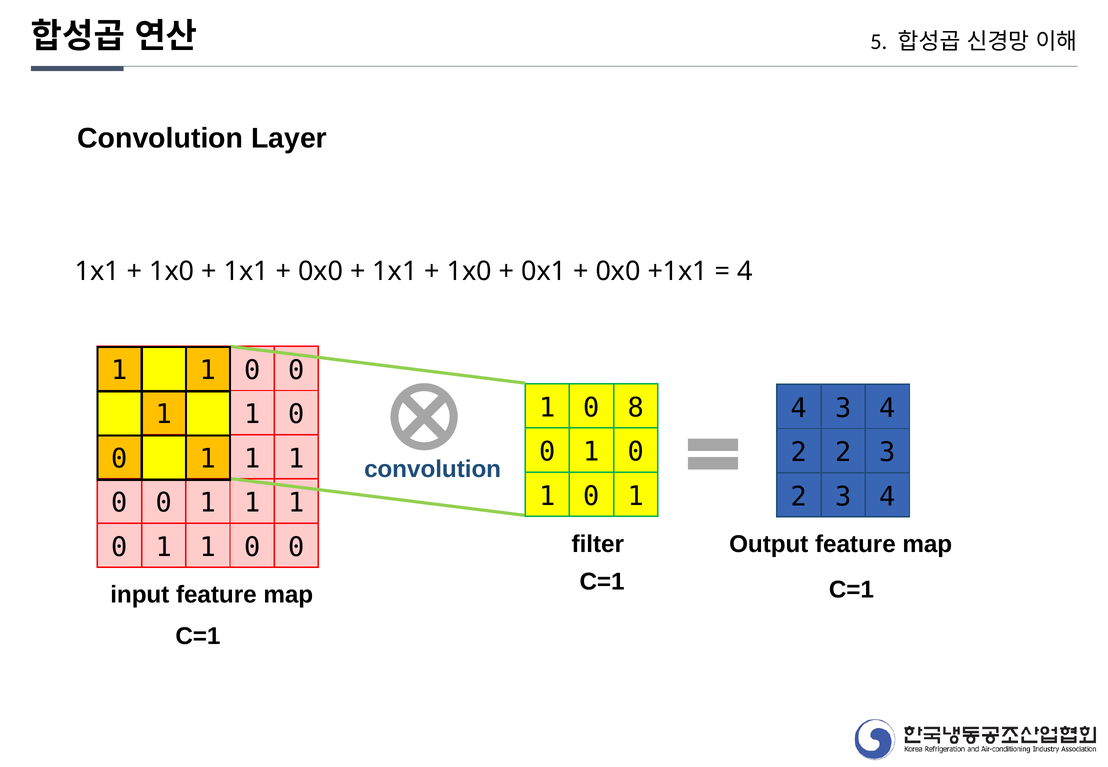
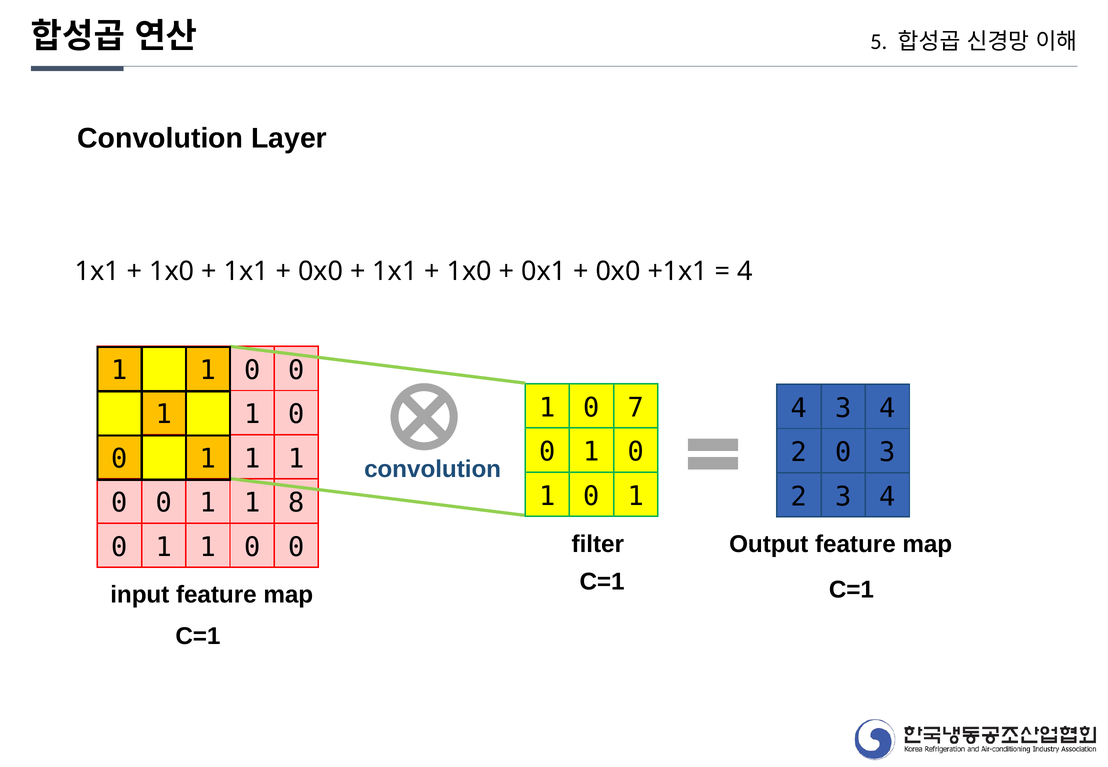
8: 8 -> 7
2 2: 2 -> 0
1 at (296, 503): 1 -> 8
